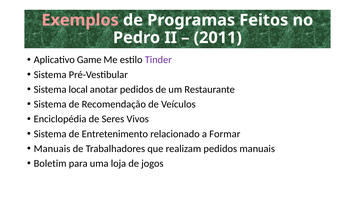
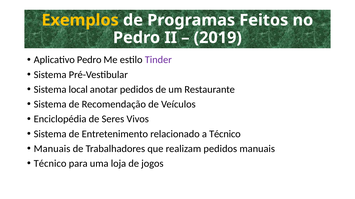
Exemplos colour: pink -> yellow
2011: 2011 -> 2019
Aplicativo Game: Game -> Pedro
a Formar: Formar -> Técnico
Boletim at (50, 164): Boletim -> Técnico
